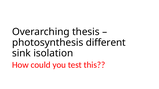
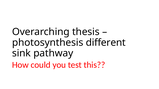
isolation: isolation -> pathway
